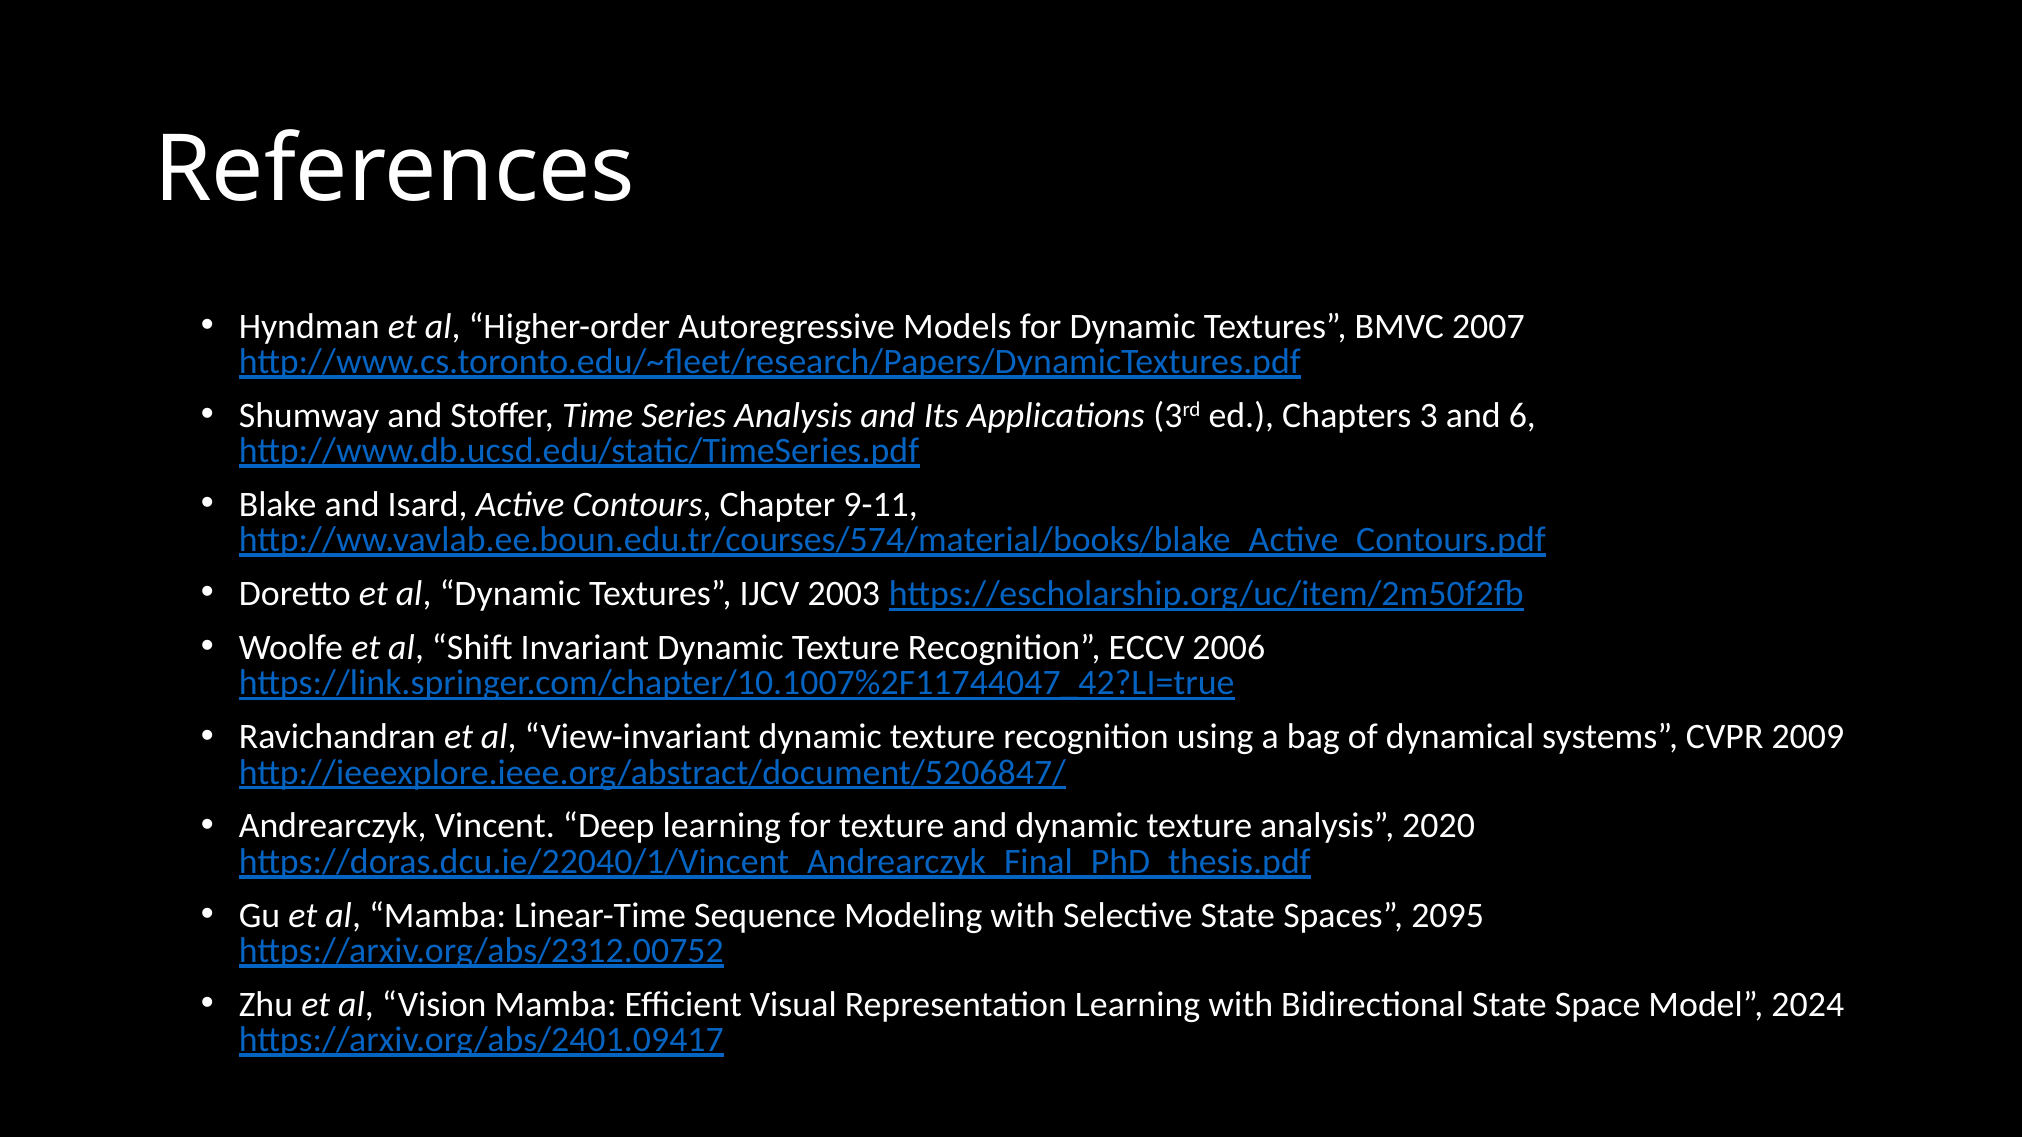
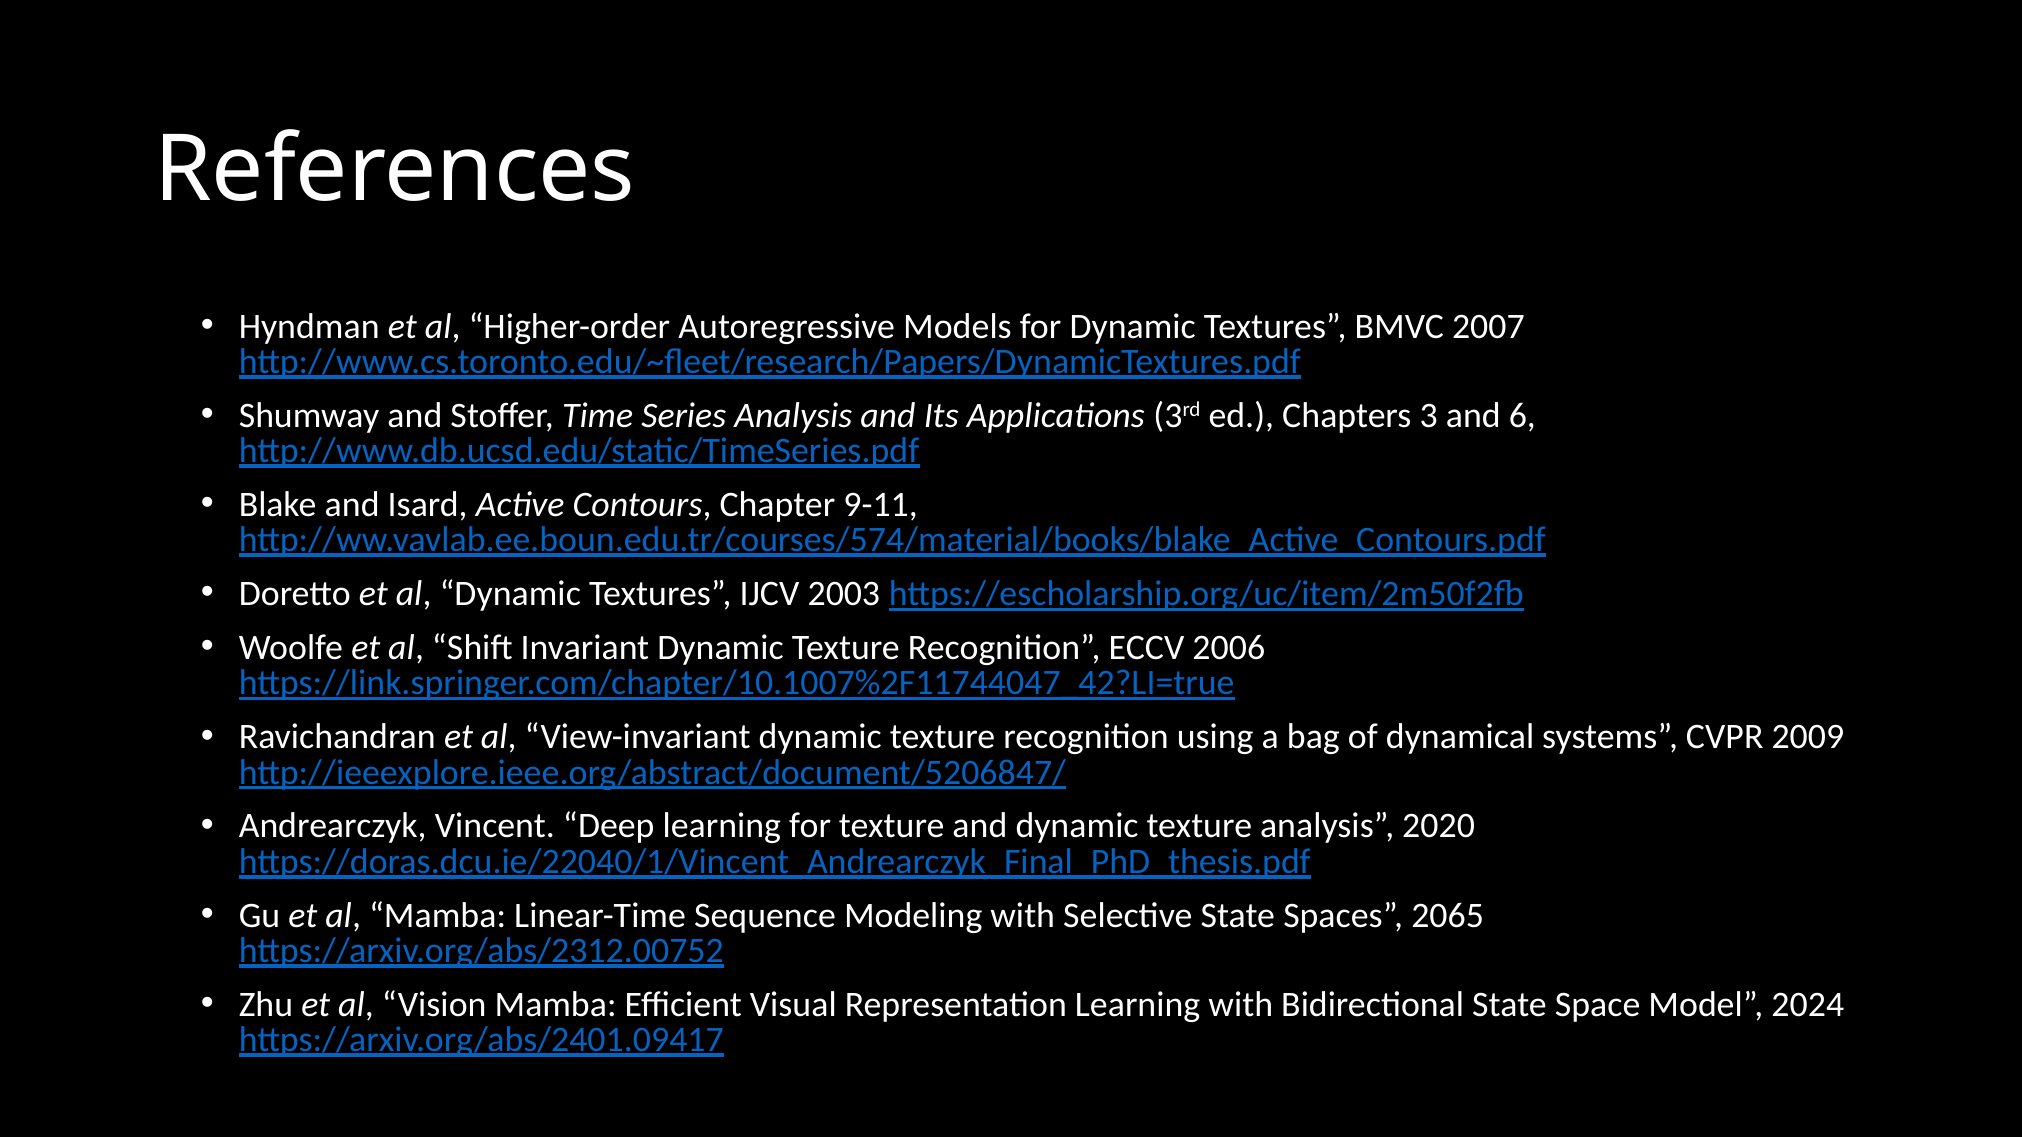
2095: 2095 -> 2065
